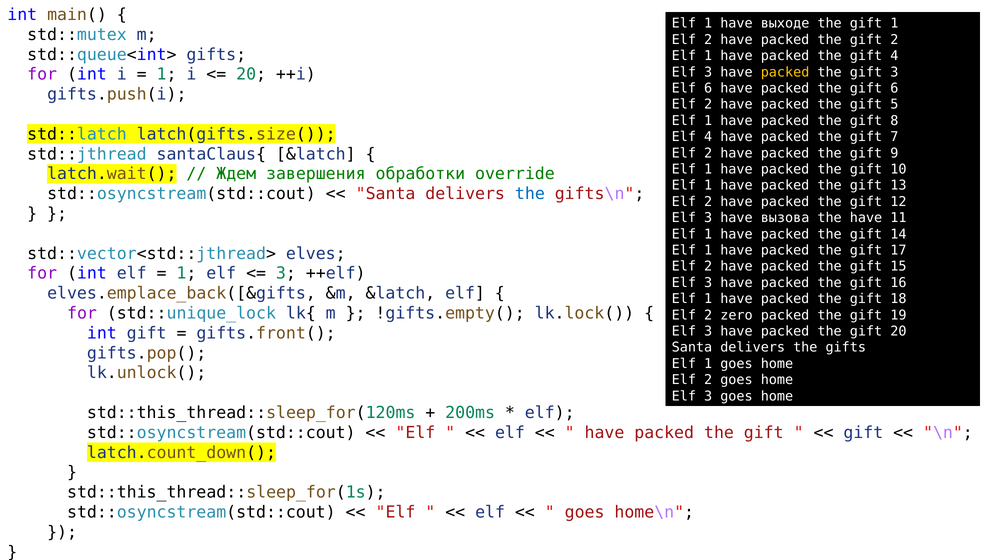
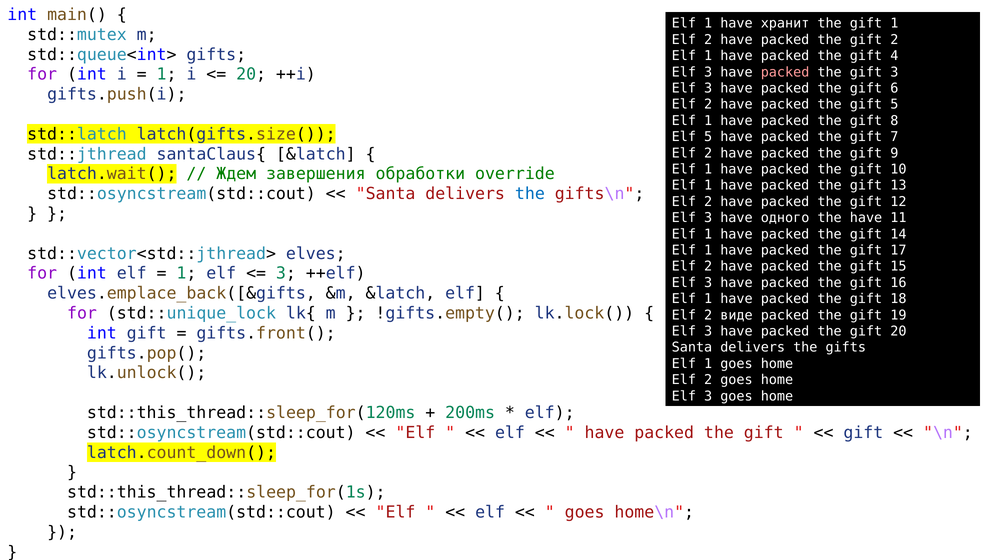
выходе: выходе -> хранит
packed at (785, 72) colour: yellow -> pink
6 at (708, 88): 6 -> 3
Elf 4: 4 -> 5
вызова: вызова -> одного
zero: zero -> виде
